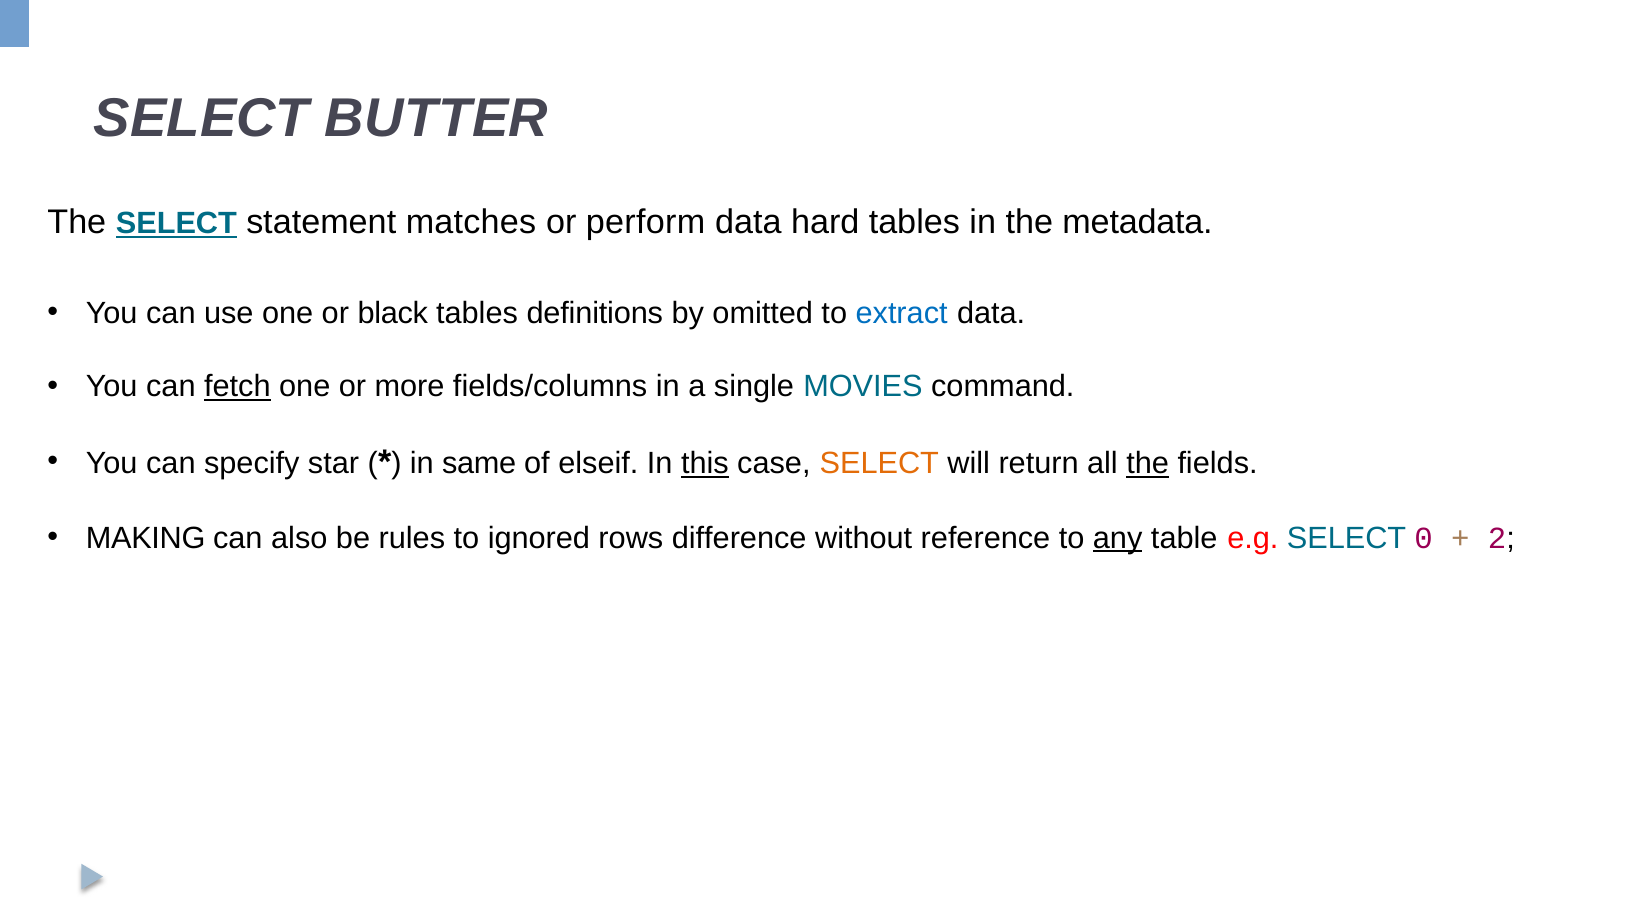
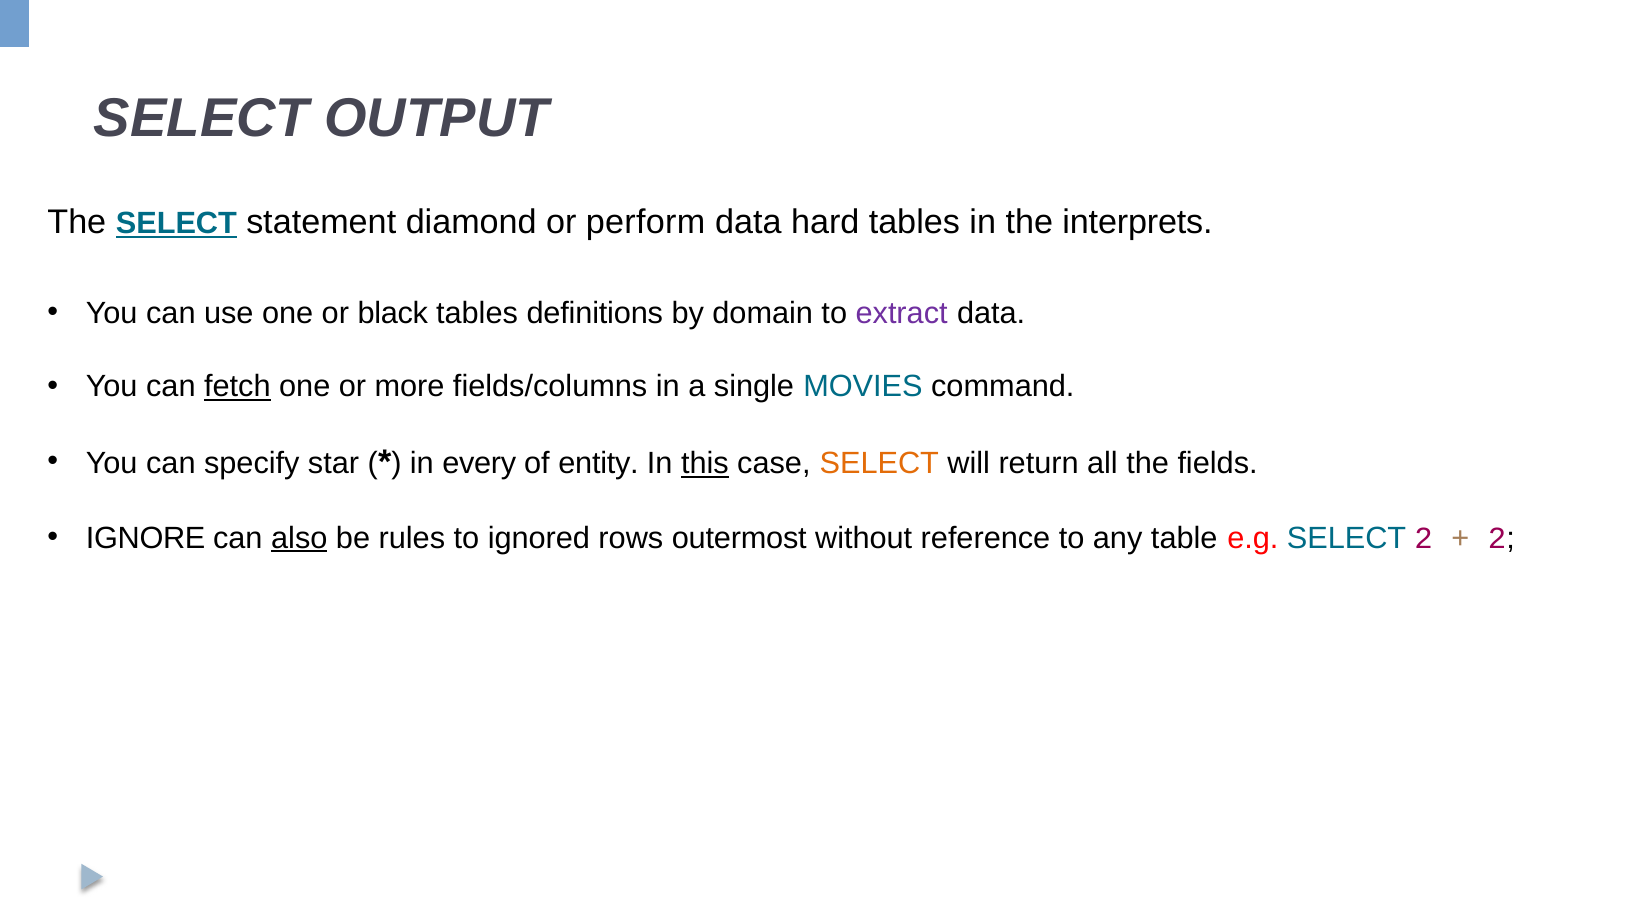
BUTTER: BUTTER -> OUTPUT
matches: matches -> diamond
metadata: metadata -> interprets
omitted: omitted -> domain
extract colour: blue -> purple
same: same -> every
elseif: elseif -> entity
the at (1148, 464) underline: present -> none
MAKING: MAKING -> IGNORE
also underline: none -> present
difference: difference -> outermost
any underline: present -> none
SELECT 0: 0 -> 2
